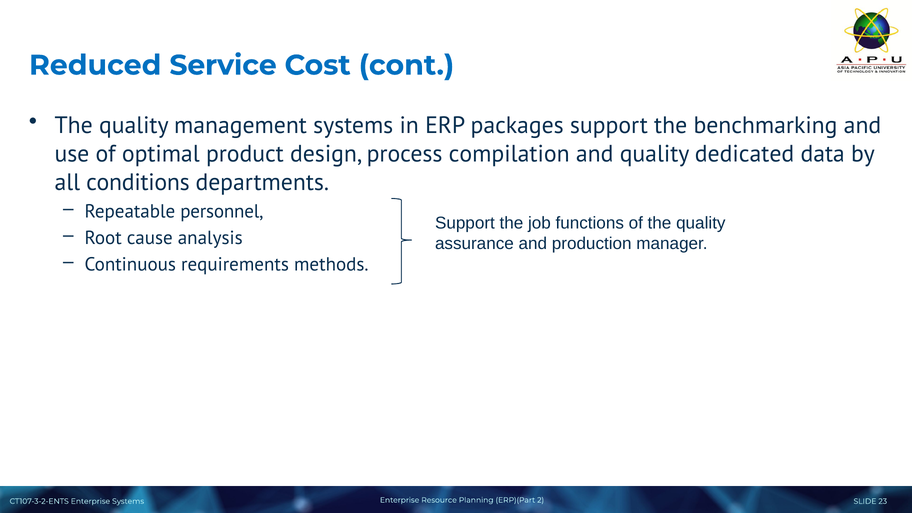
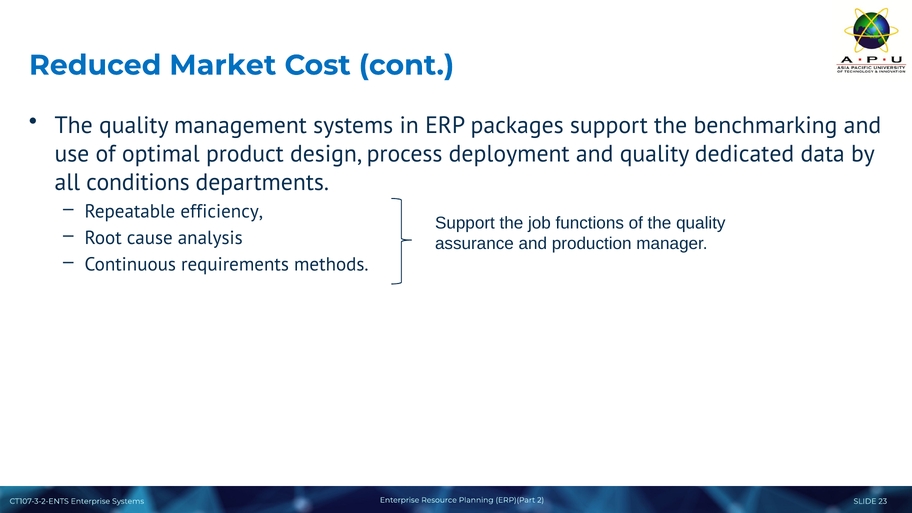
Service: Service -> Market
compilation: compilation -> deployment
personnel: personnel -> efficiency
